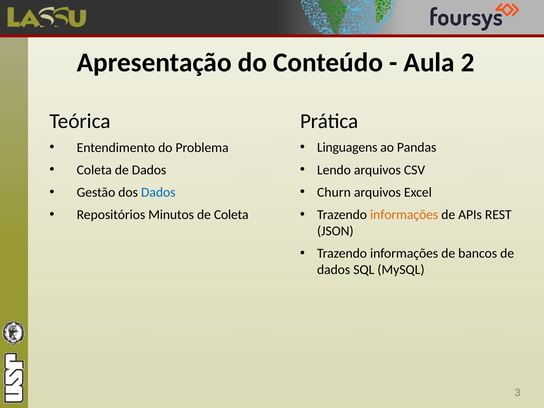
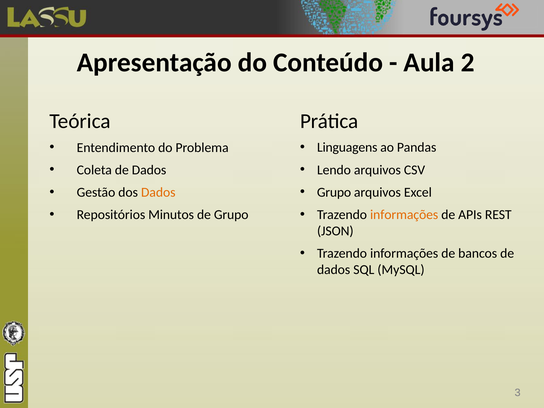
Dados at (158, 192) colour: blue -> orange
Churn at (334, 192): Churn -> Grupo
de Coleta: Coleta -> Grupo
